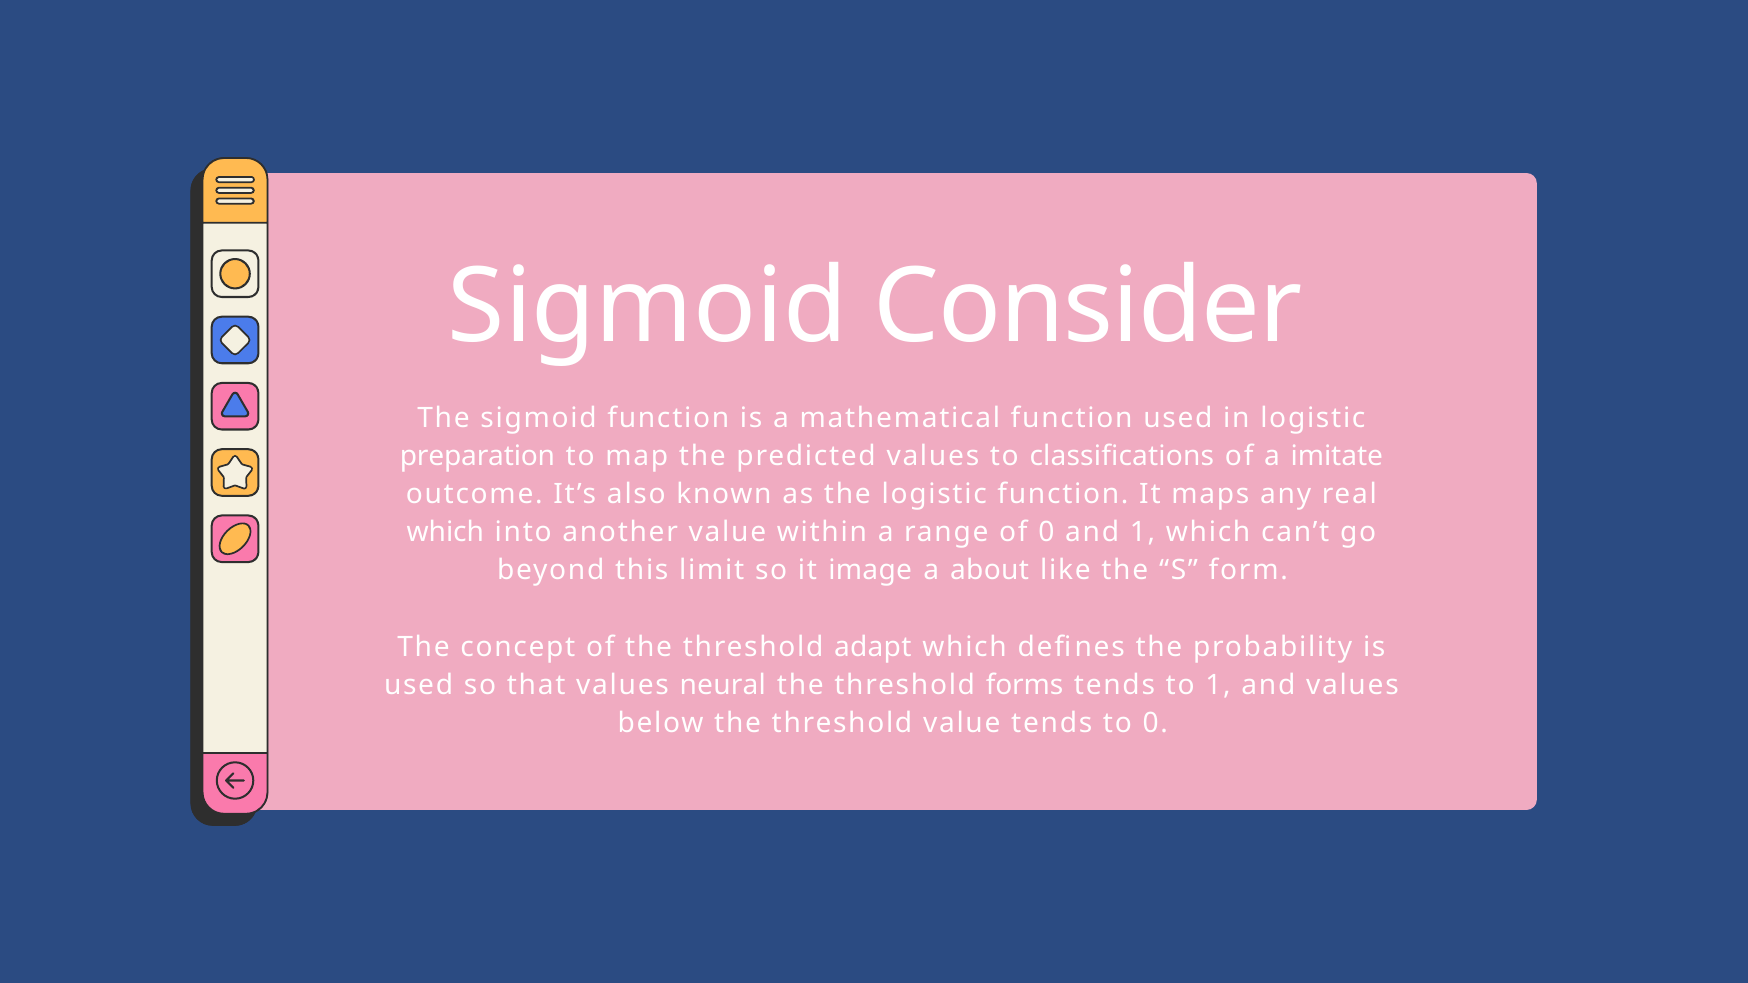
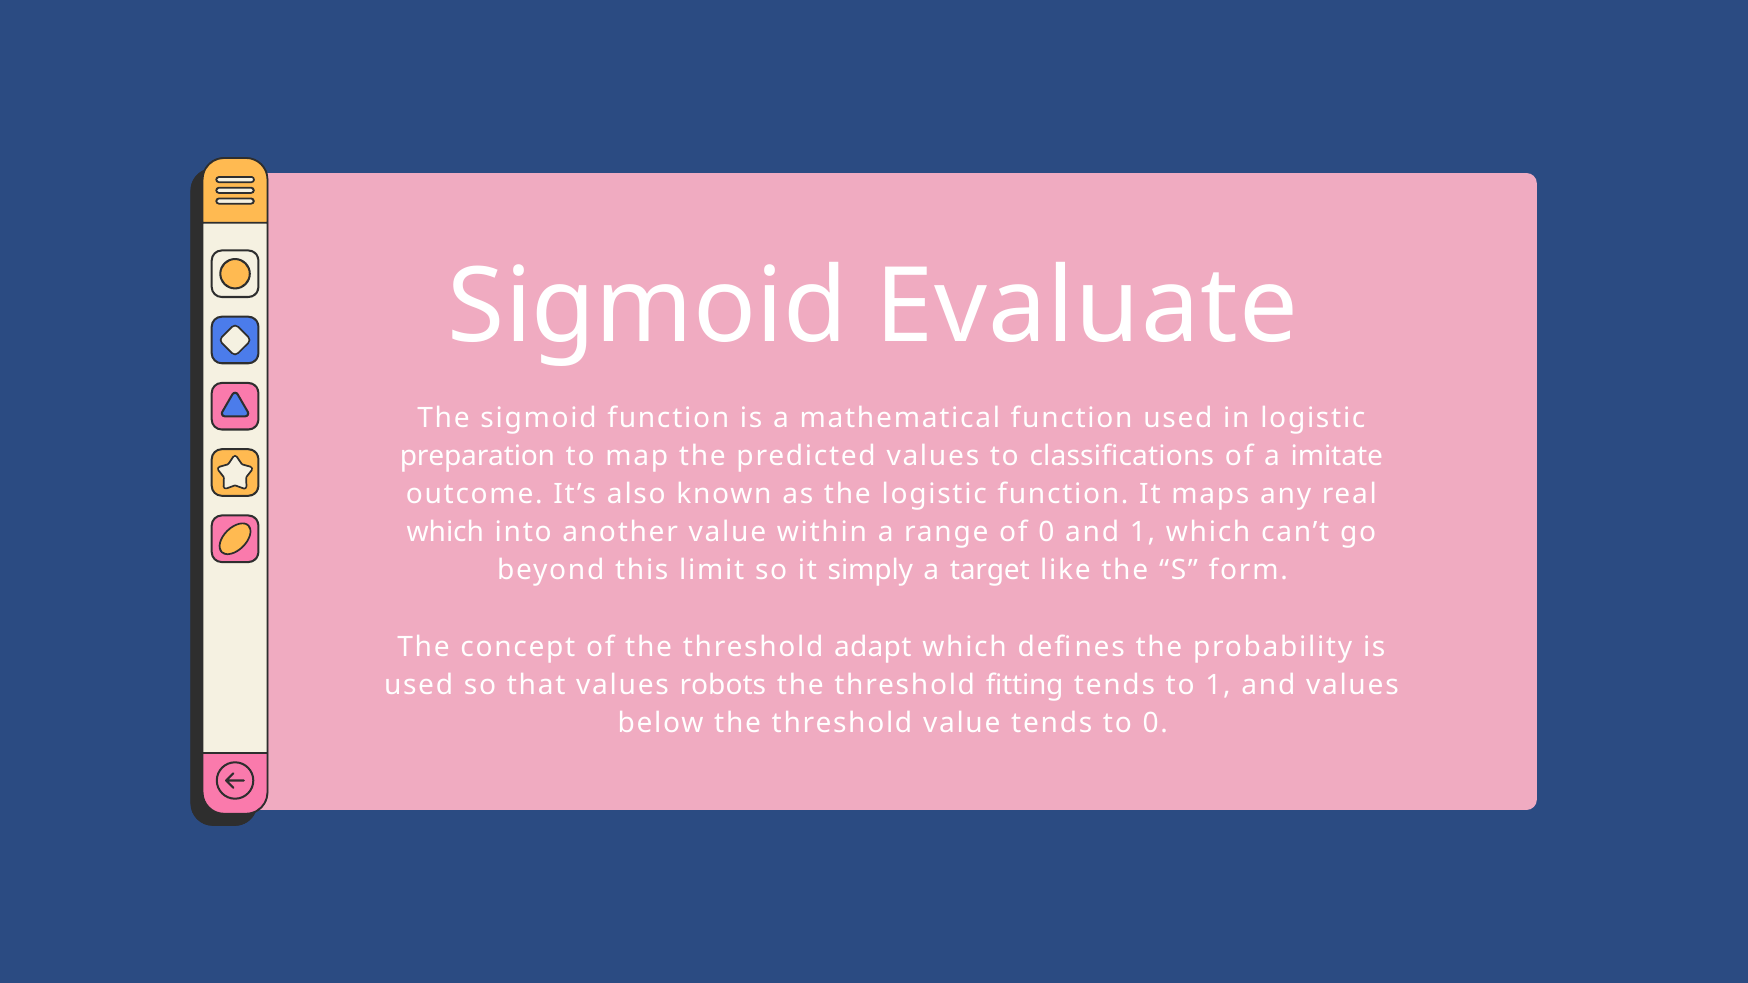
Consider: Consider -> Evaluate
image: image -> simply
about: about -> target
neural: neural -> robots
forms: forms -> fitting
